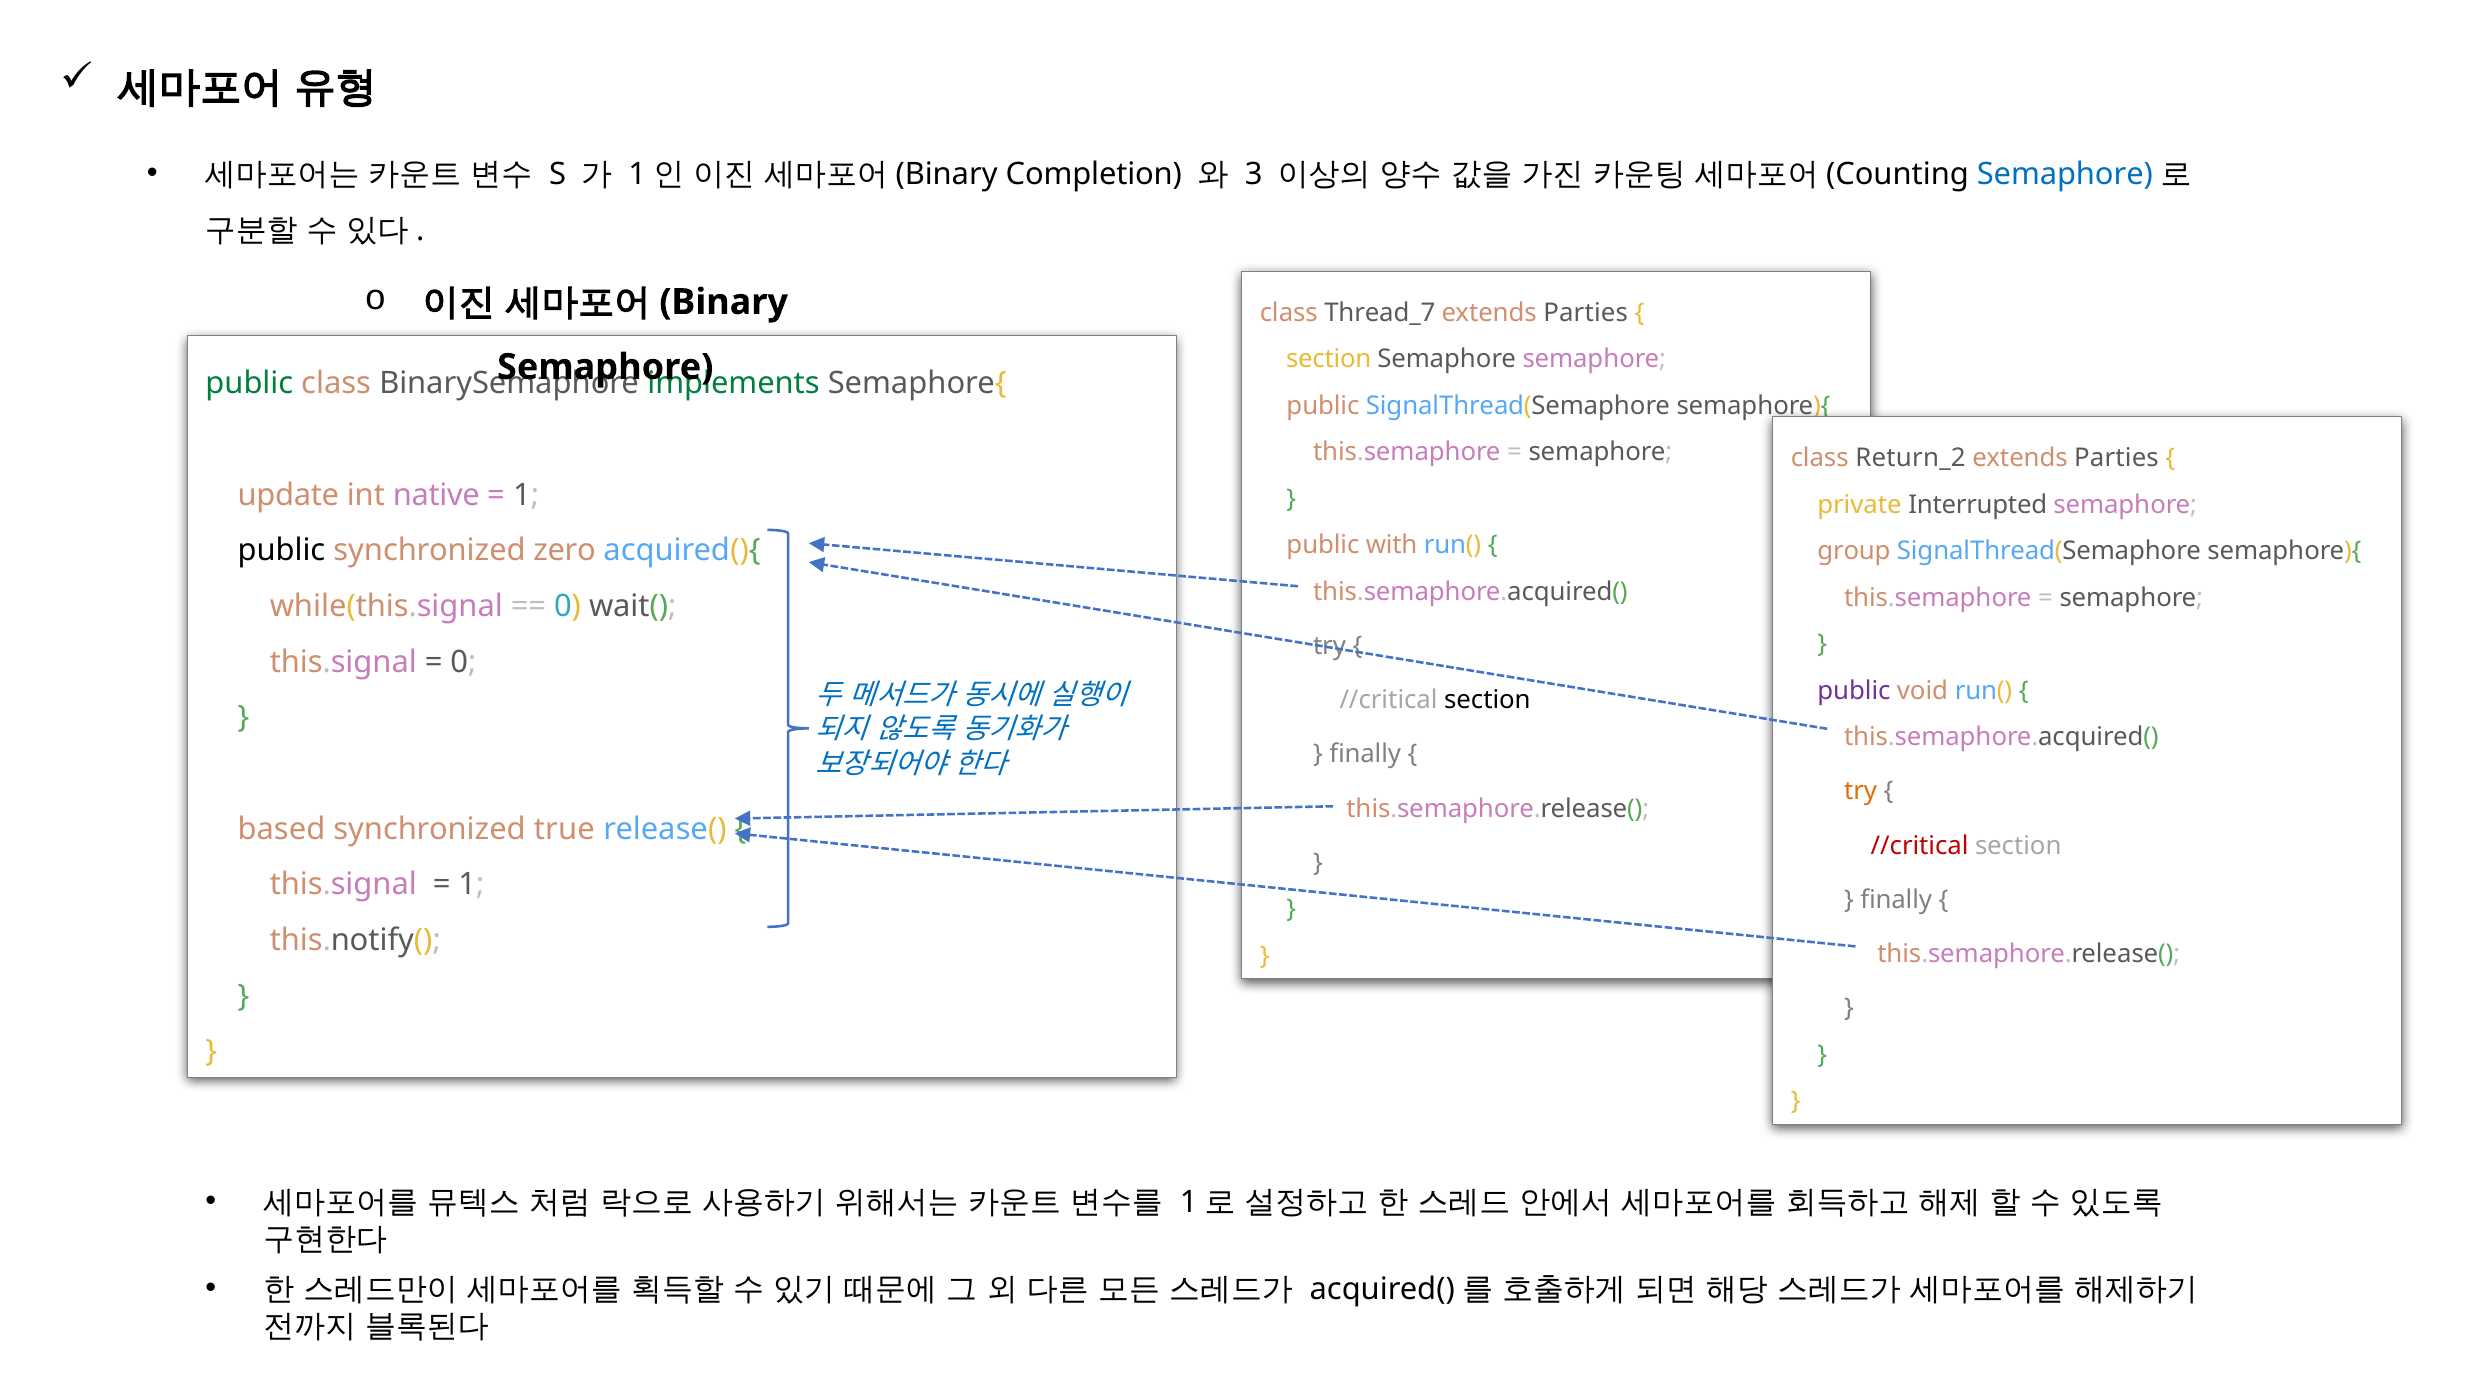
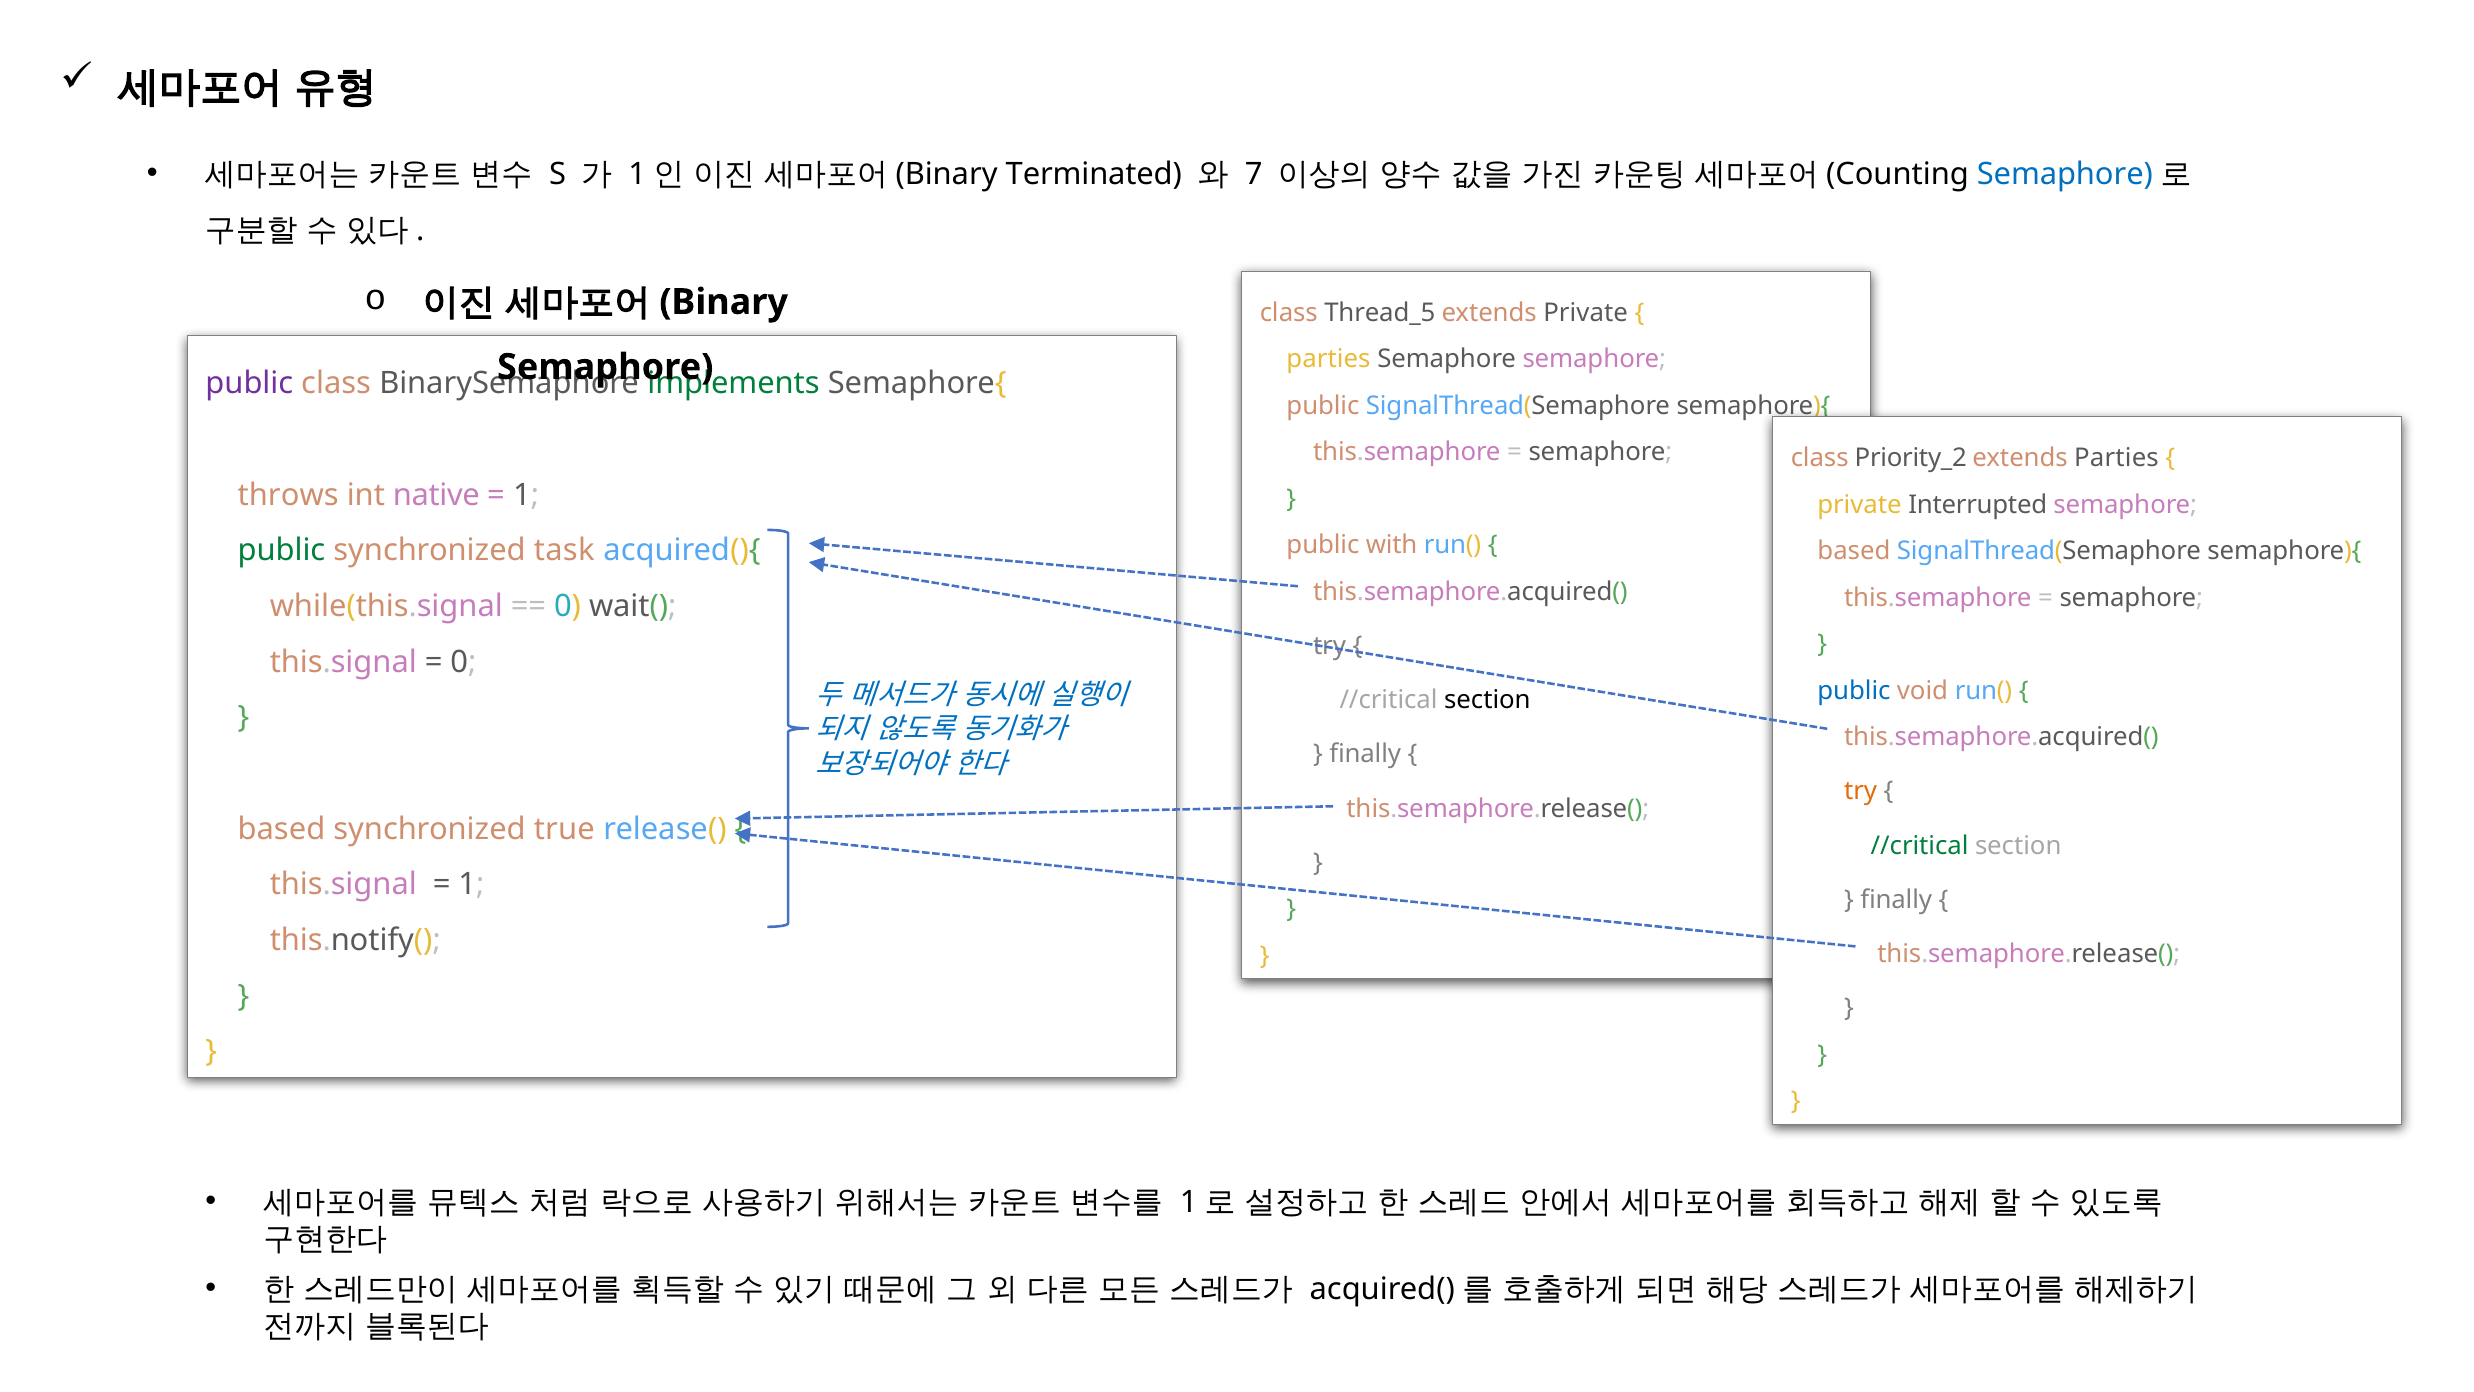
Completion: Completion -> Terminated
3: 3 -> 7
Thread_7: Thread_7 -> Thread_5
Parties at (1586, 313): Parties -> Private
section at (1329, 359): section -> parties
public at (249, 383) colour: green -> purple
Return_2: Return_2 -> Priority_2
update: update -> throws
public at (281, 550) colour: black -> green
zero: zero -> task
group at (1854, 551): group -> based
public at (1854, 690) colour: purple -> blue
//critical at (1920, 845) colour: red -> green
